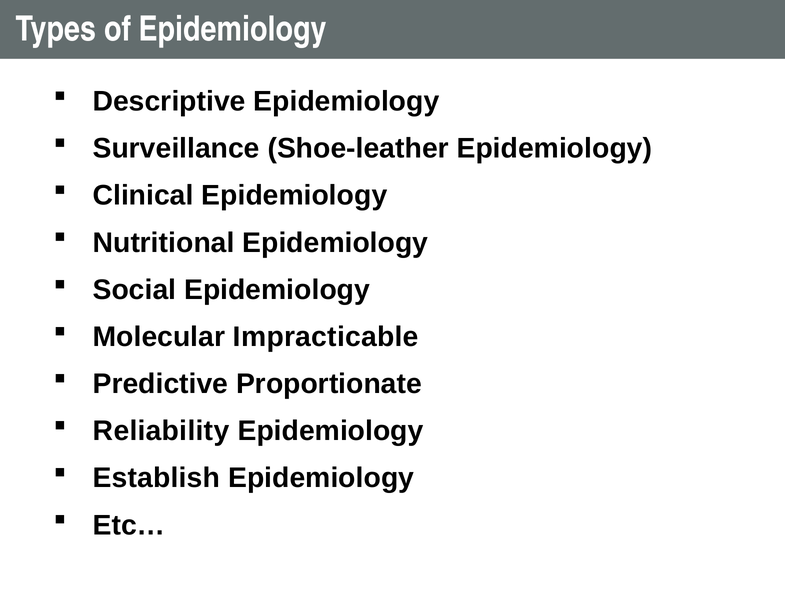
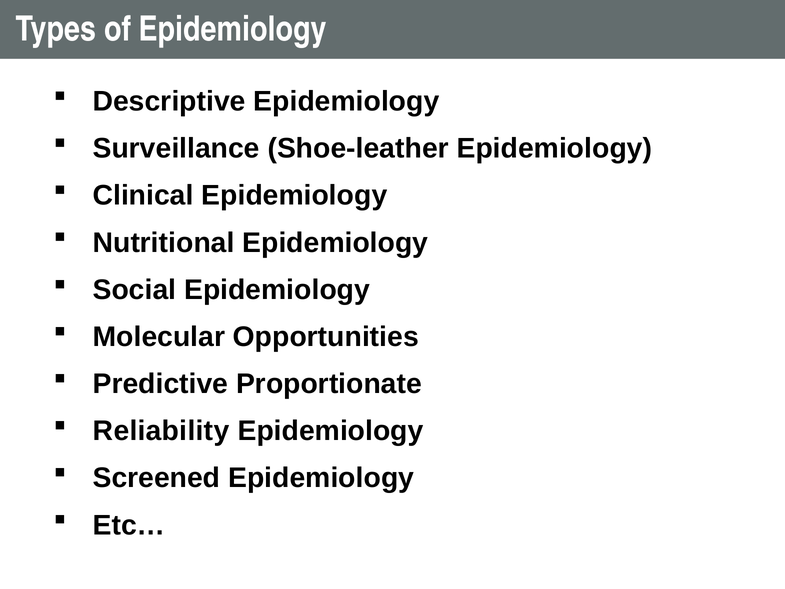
Impracticable: Impracticable -> Opportunities
Establish: Establish -> Screened
